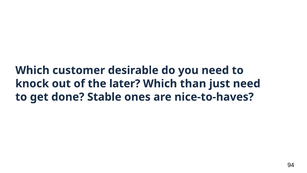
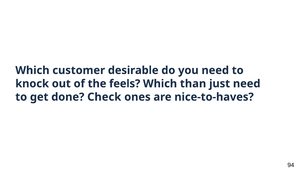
later: later -> feels
Stable: Stable -> Check
